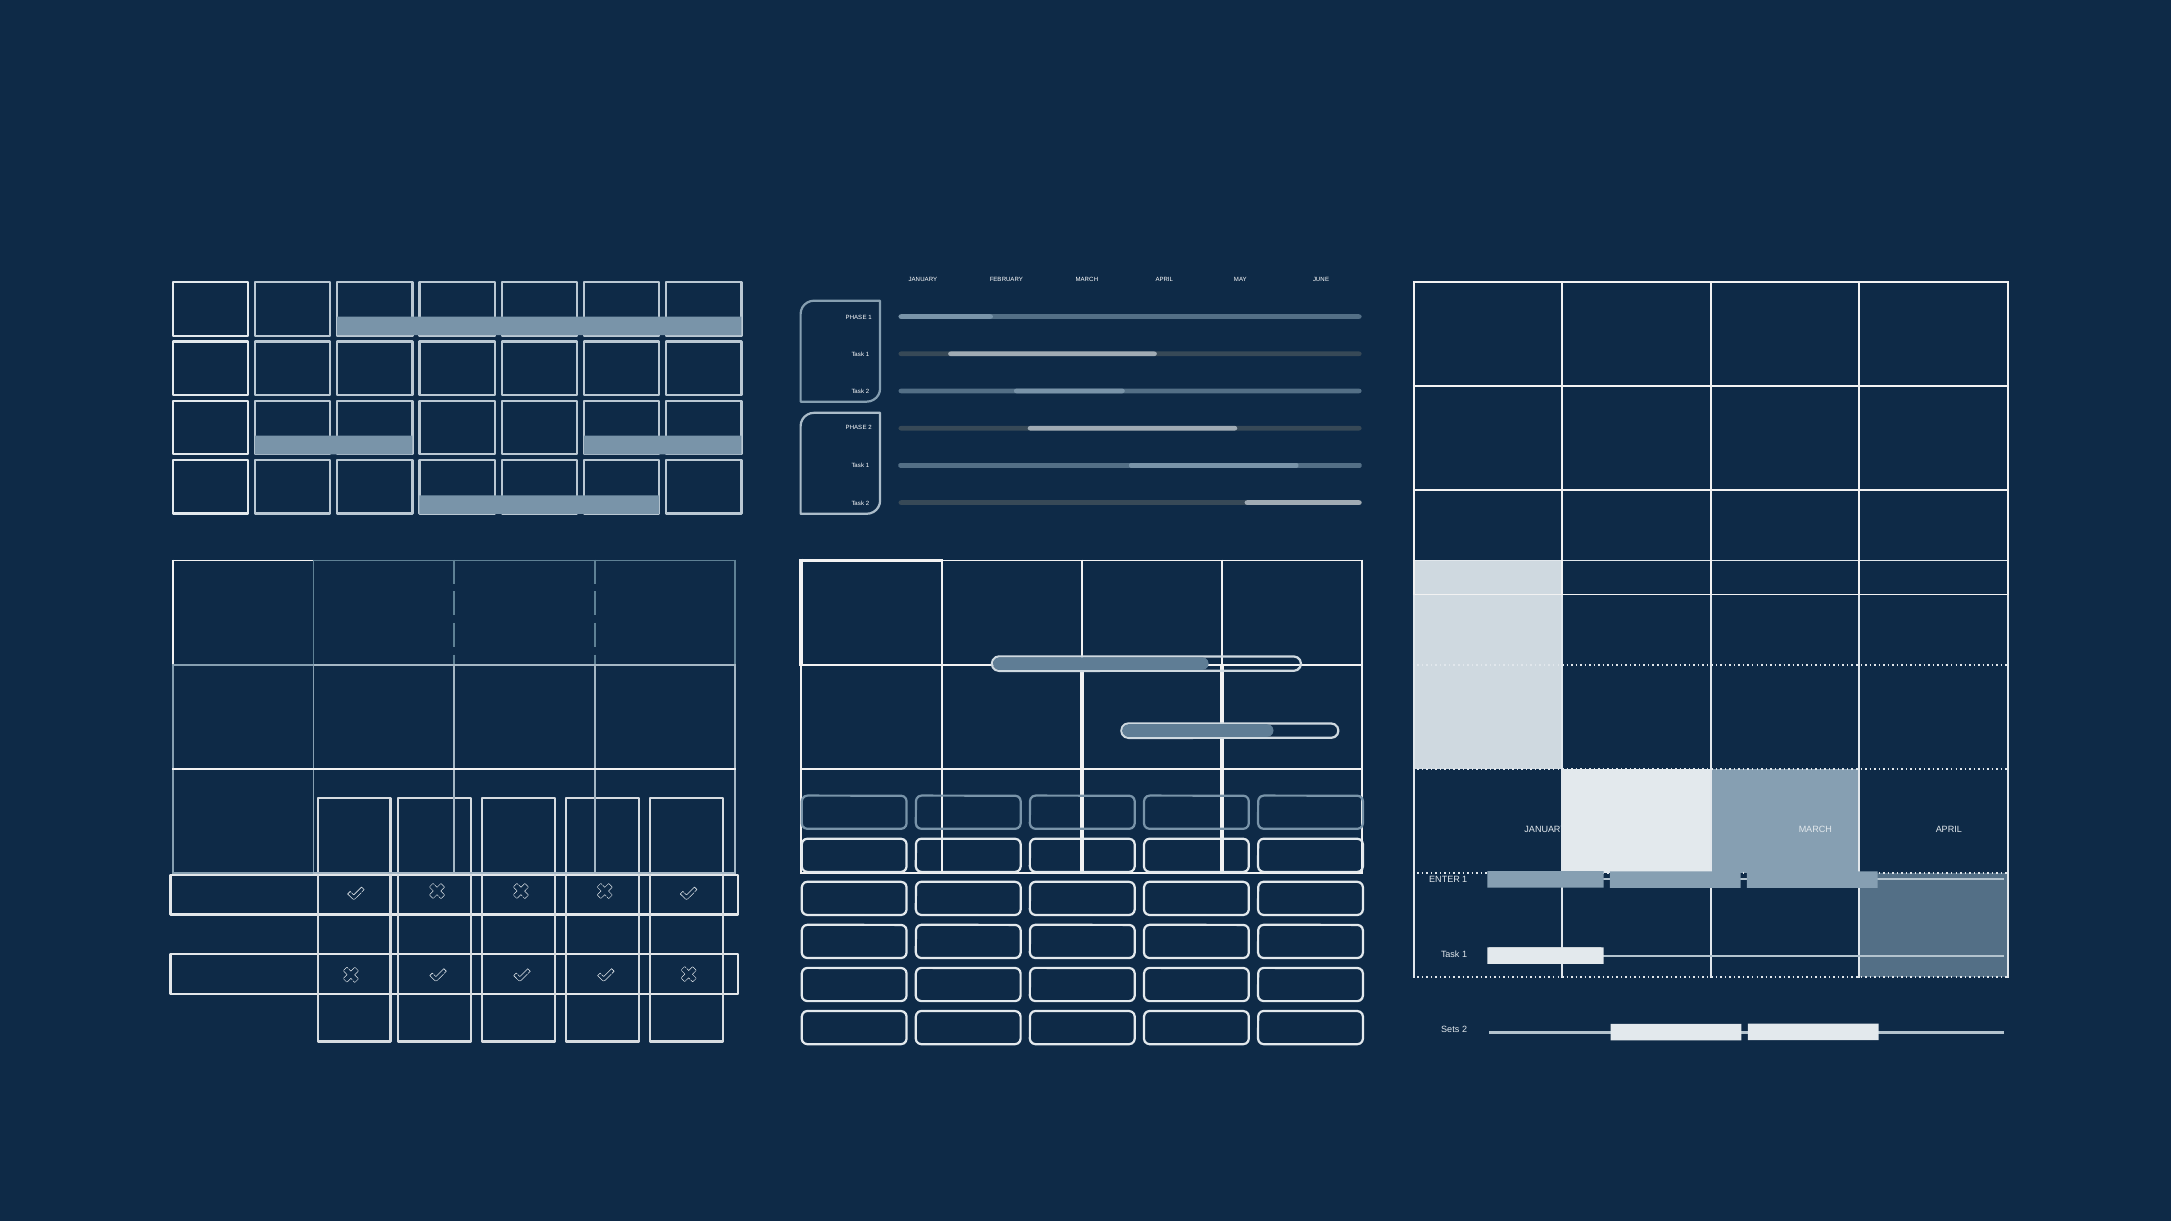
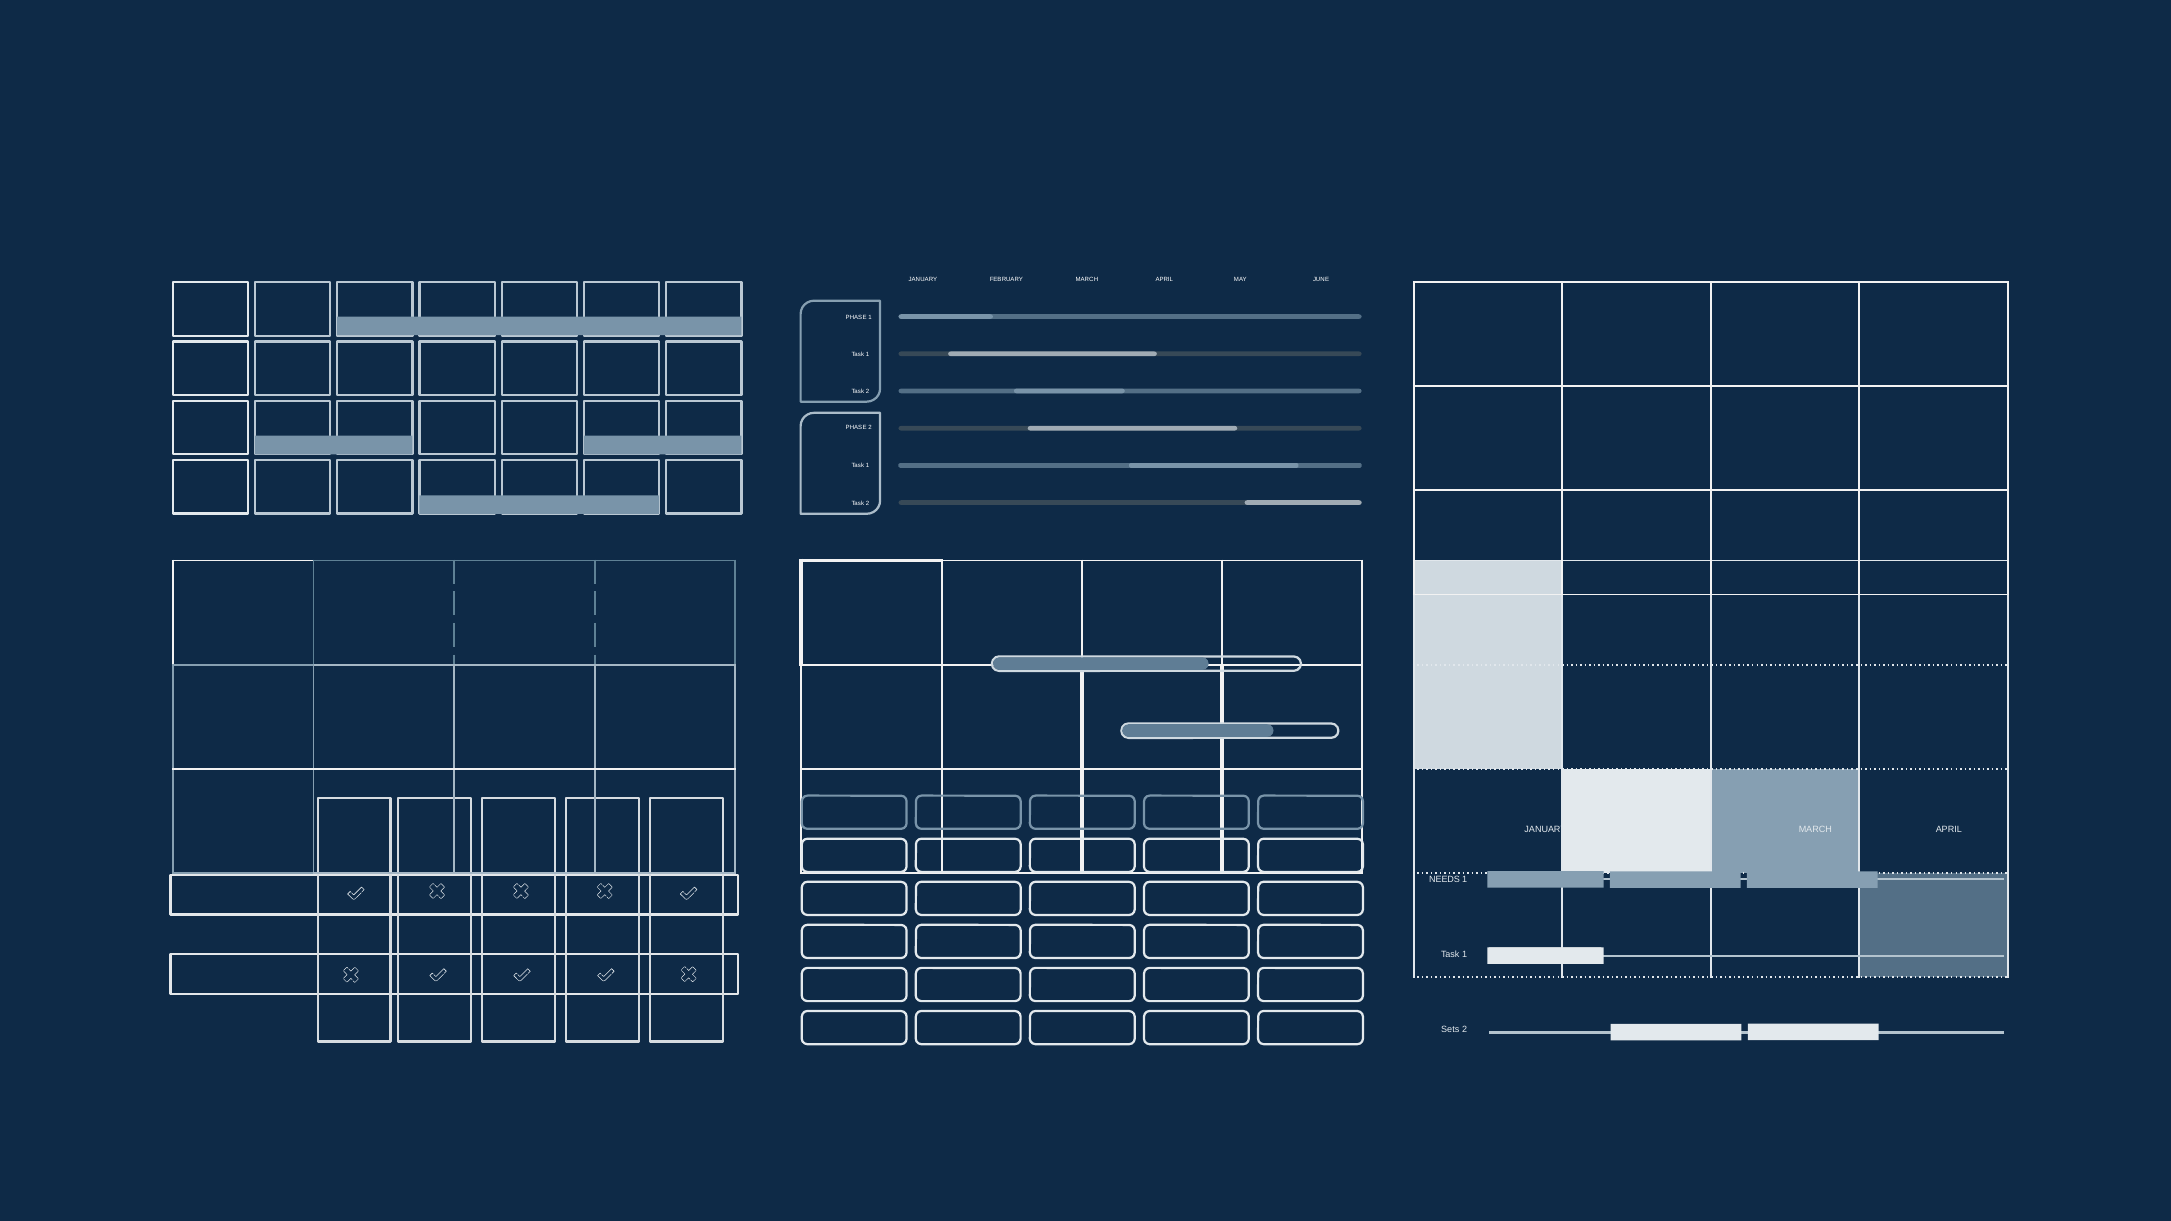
ENTER: ENTER -> NEEDS
